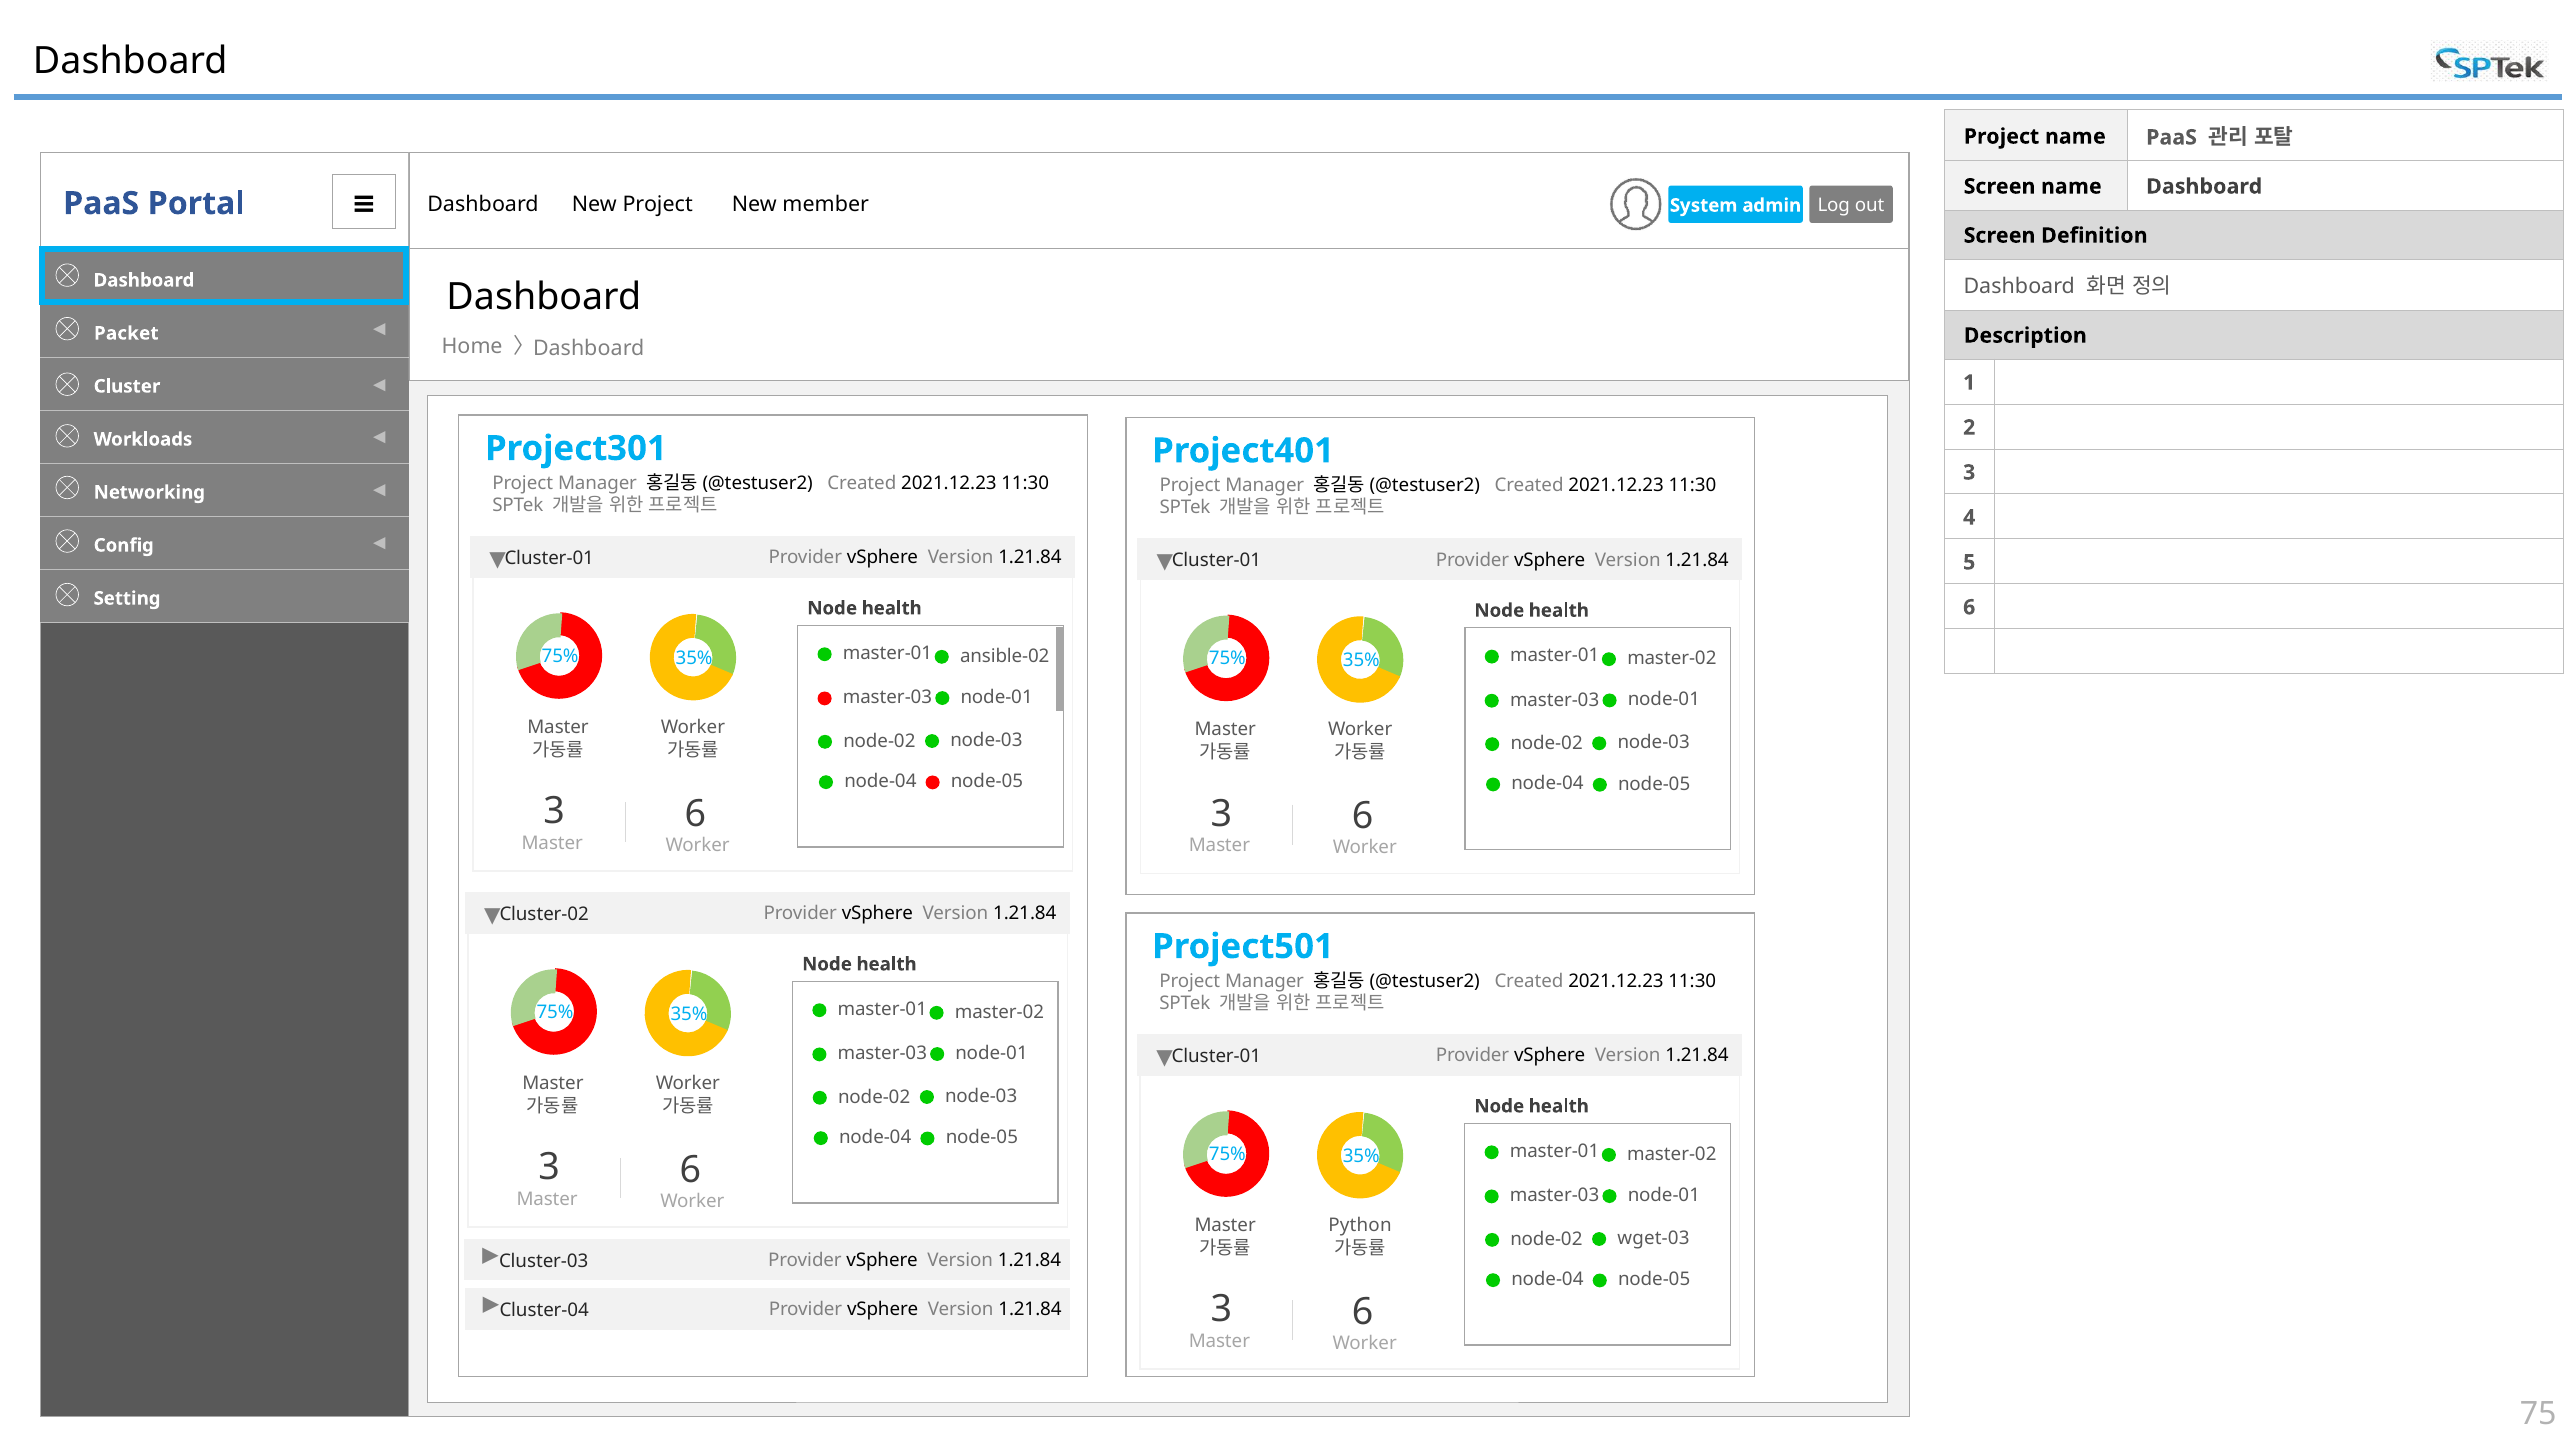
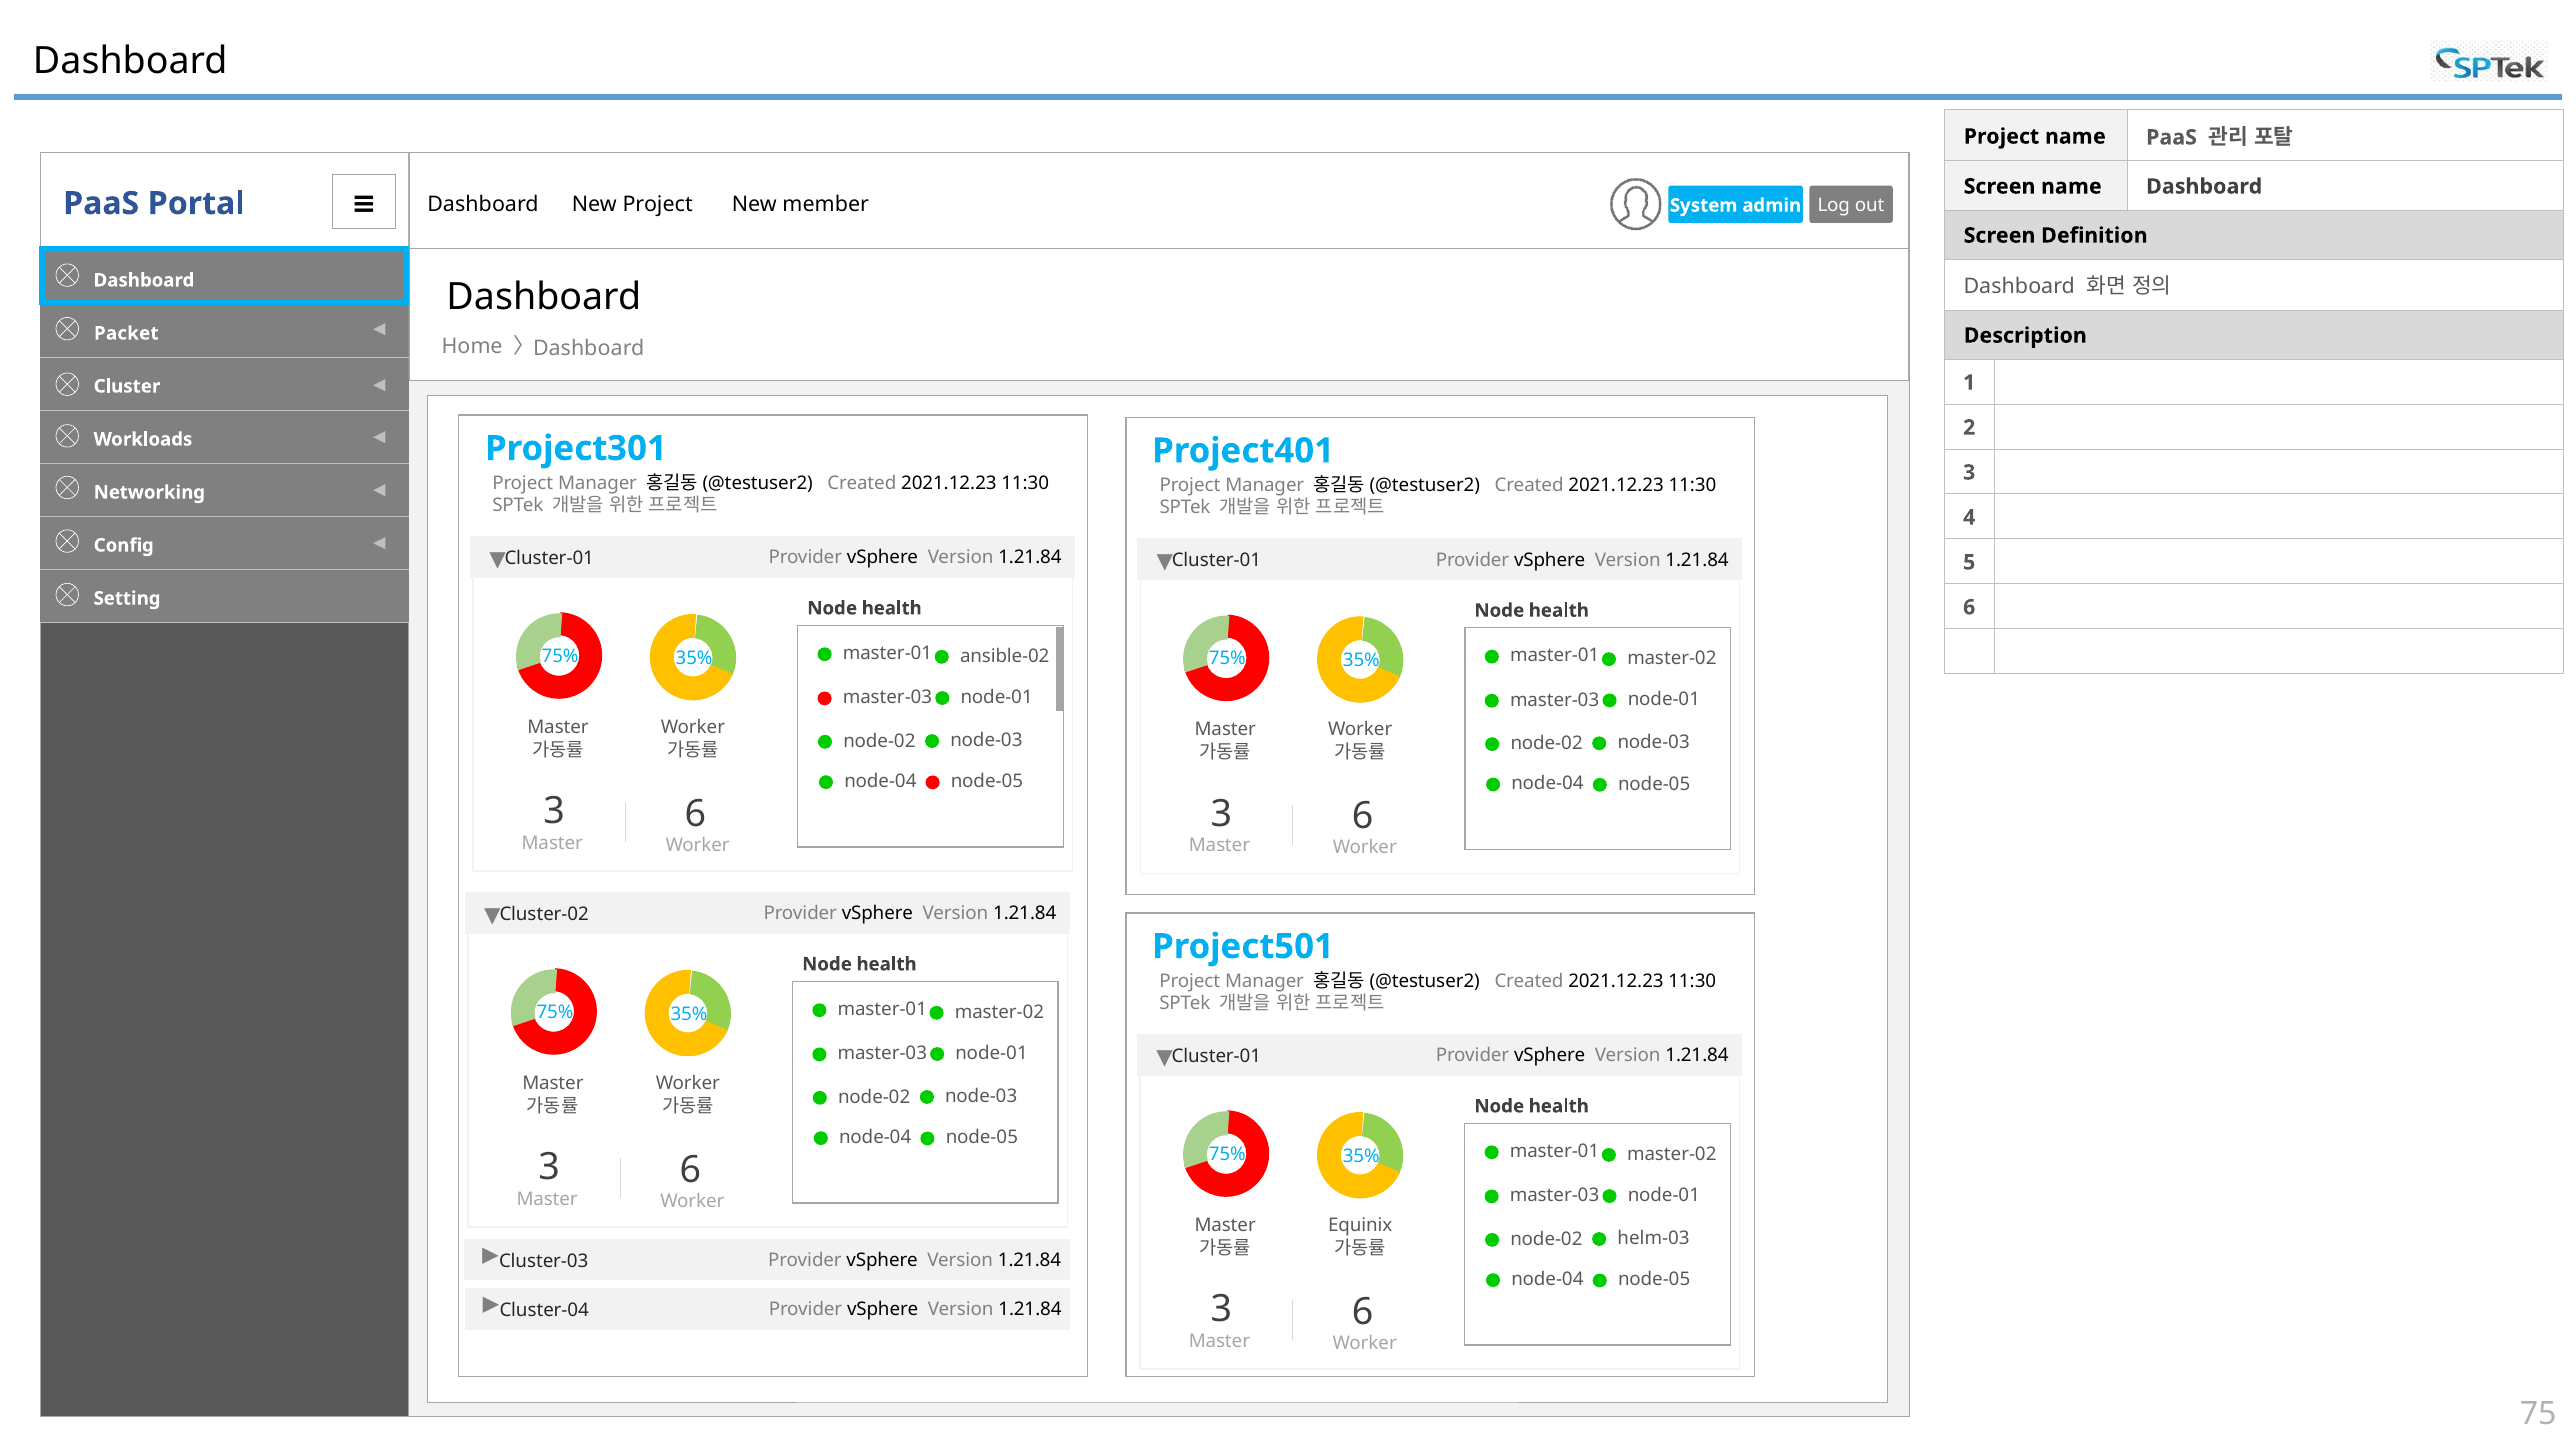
Python: Python -> Equinix
wget-03: wget-03 -> helm-03
